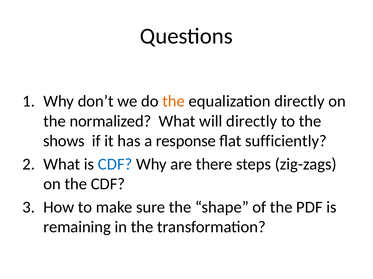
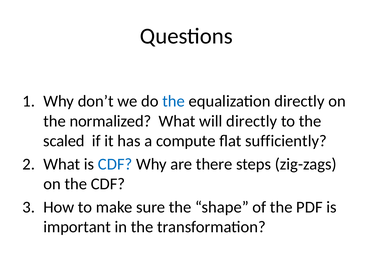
the at (174, 101) colour: orange -> blue
shows: shows -> scaled
response: response -> compute
remaining: remaining -> important
